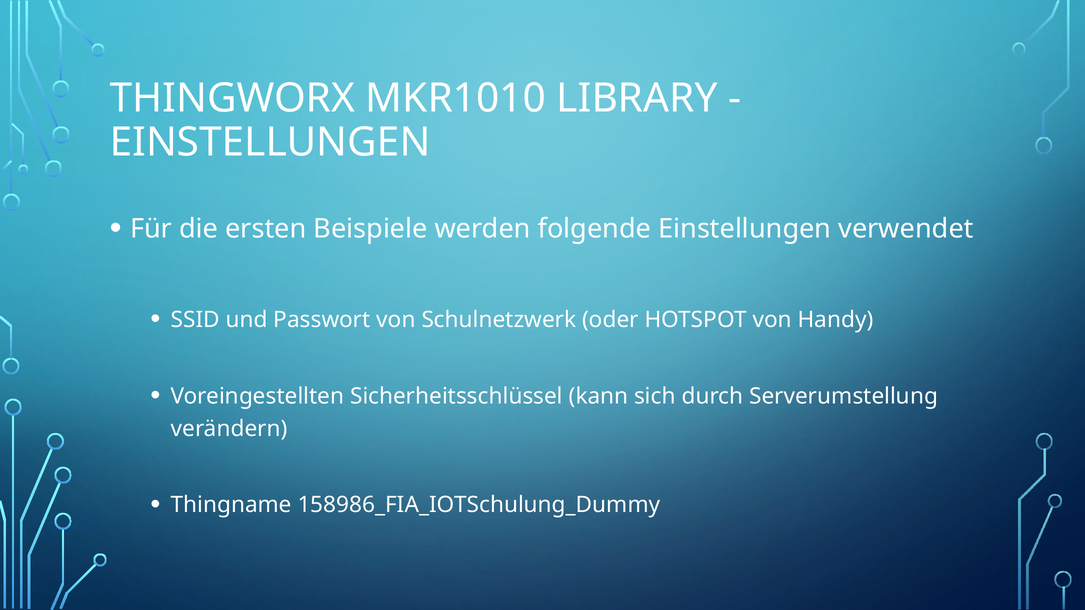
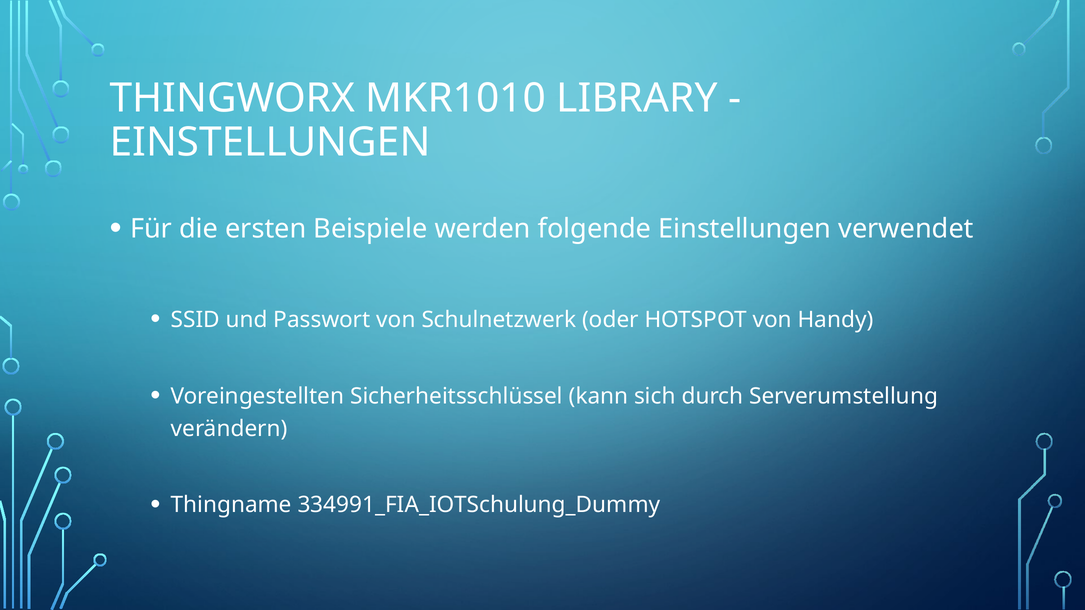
158986_FIA_IOTSchulung_Dummy: 158986_FIA_IOTSchulung_Dummy -> 334991_FIA_IOTSchulung_Dummy
